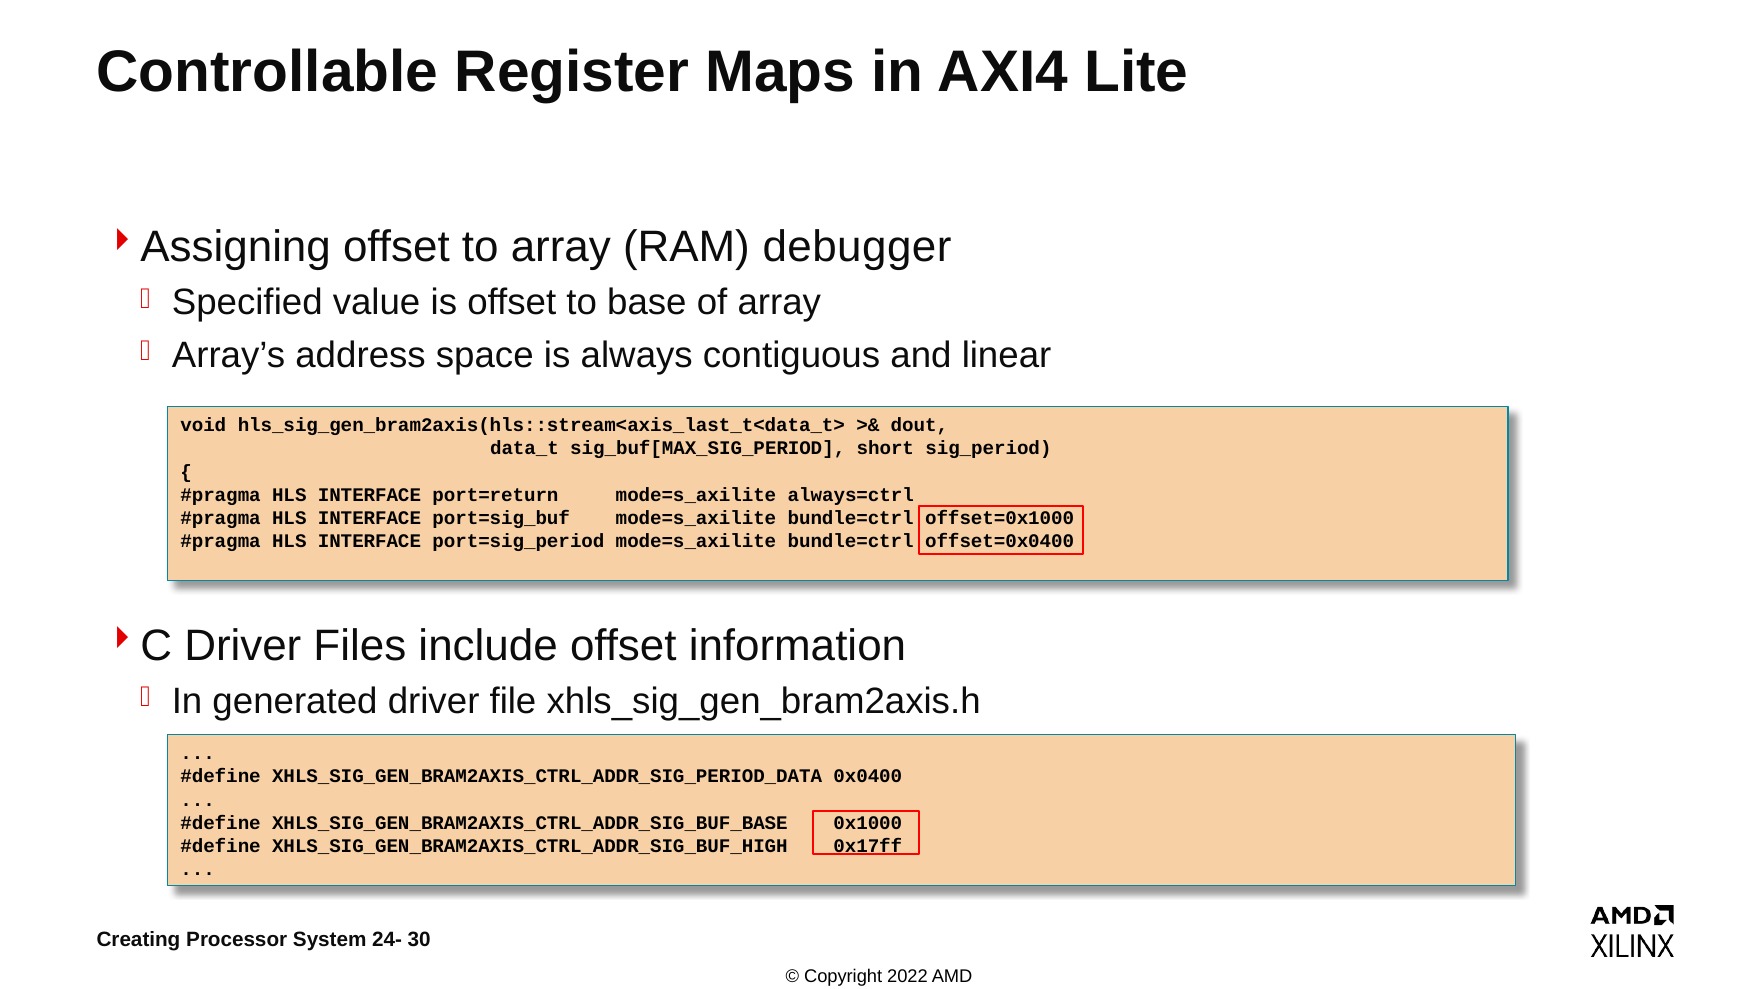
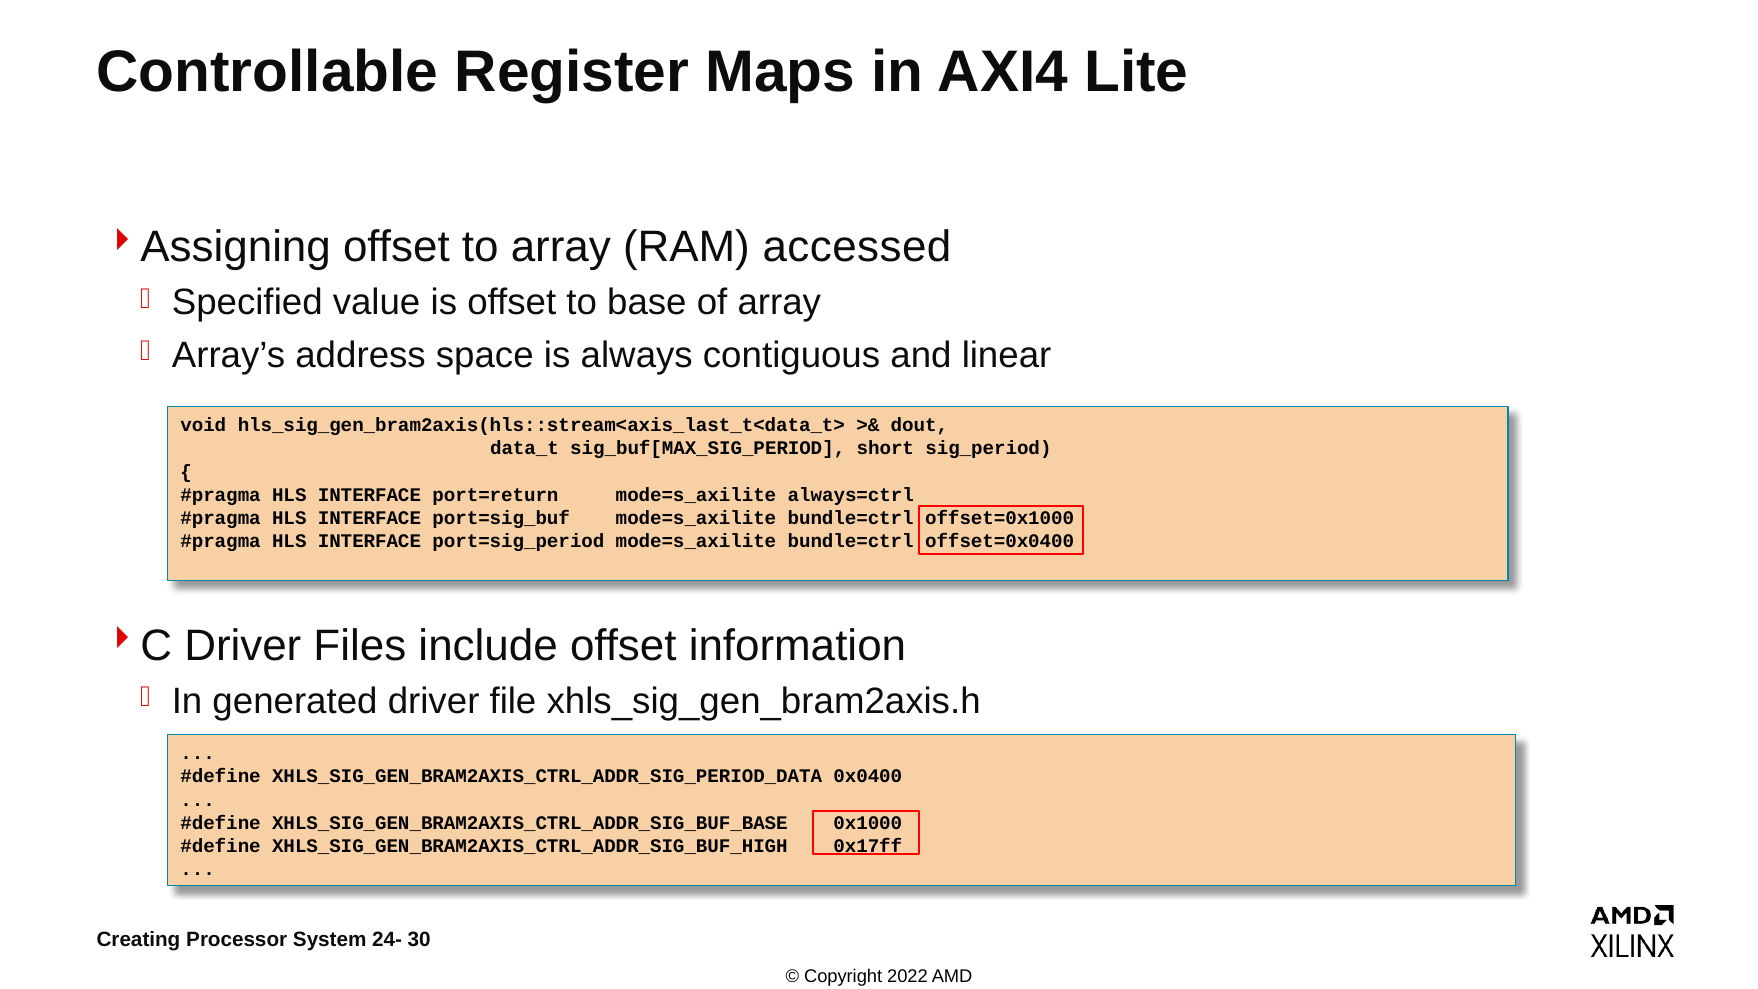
debugger: debugger -> accessed
